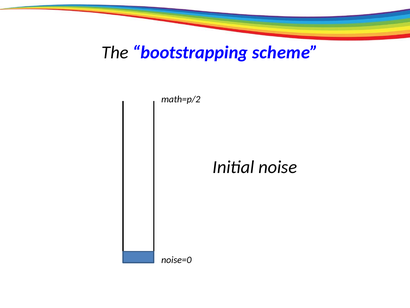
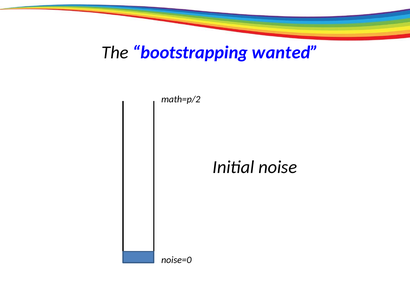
scheme: scheme -> wanted
